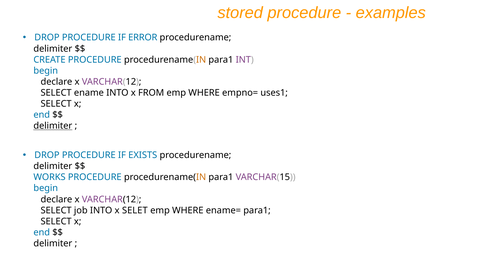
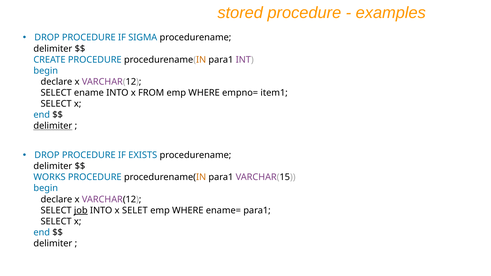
ERROR: ERROR -> SIGMA
uses1: uses1 -> item1
job underline: none -> present
